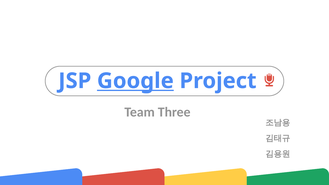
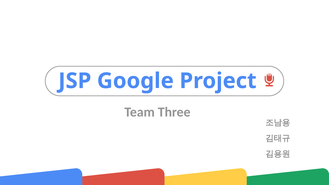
Google underline: present -> none
